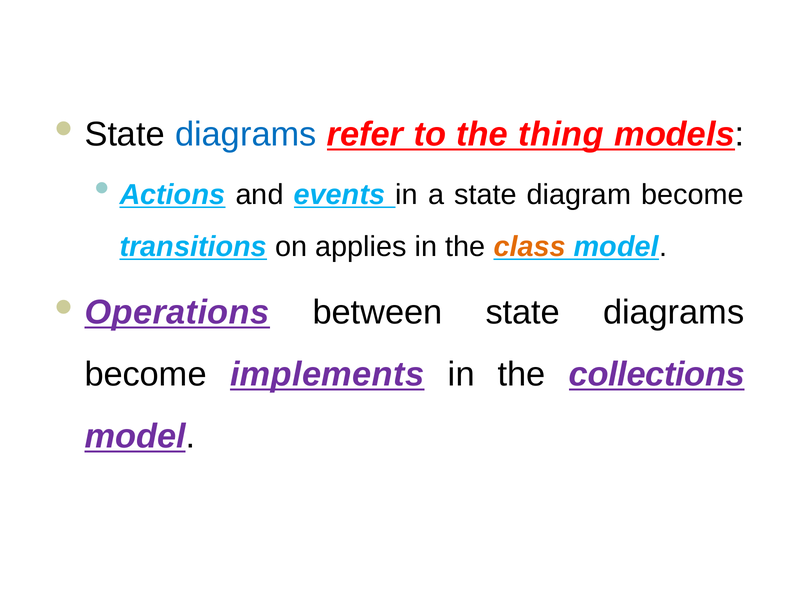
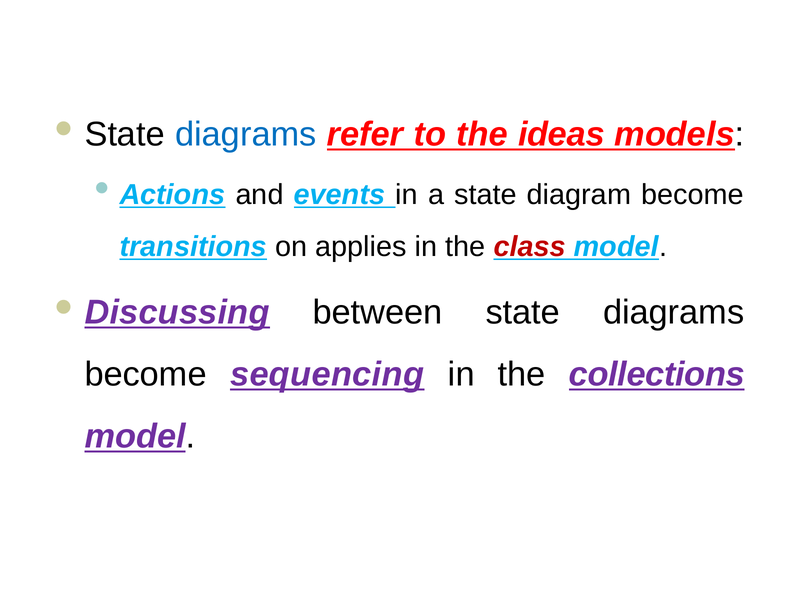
thing: thing -> ideas
class colour: orange -> red
Operations: Operations -> Discussing
implements: implements -> sequencing
